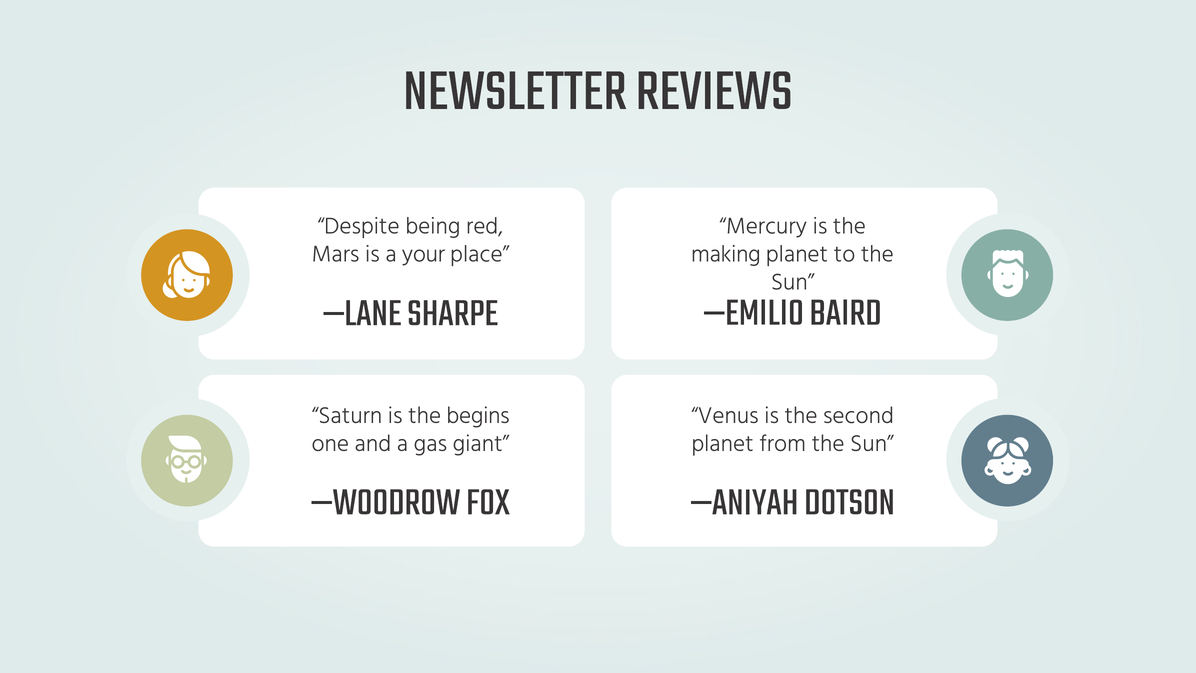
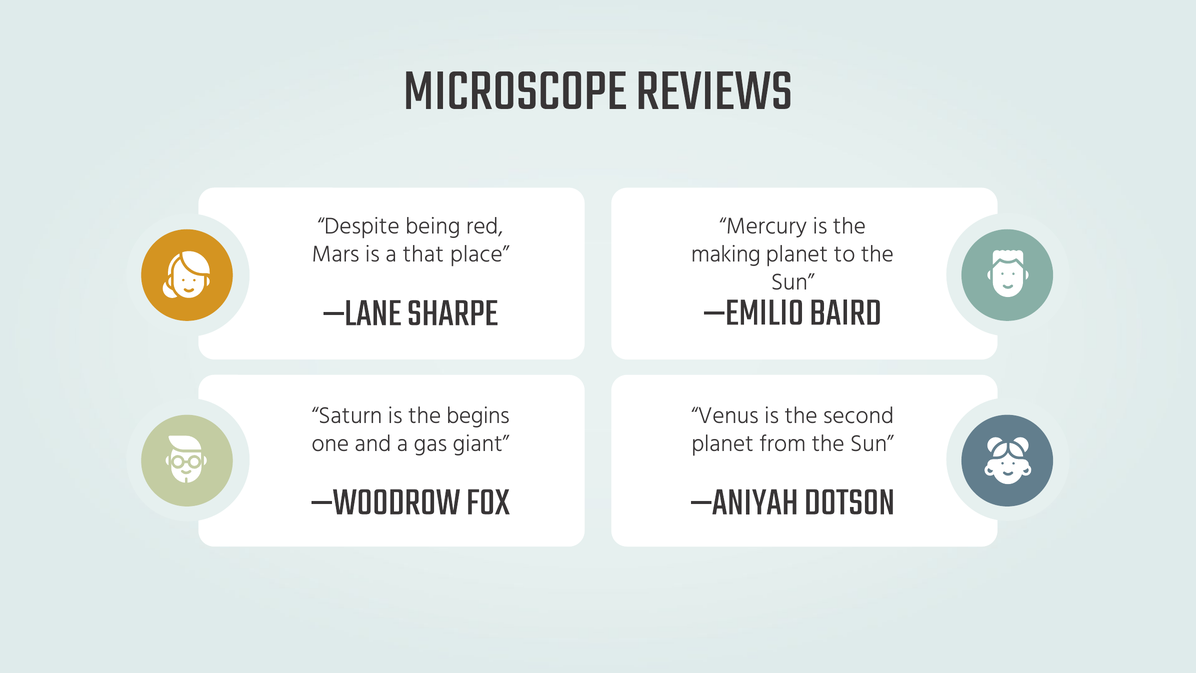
NEWSLETTER: NEWSLETTER -> MICROSCOPE
your: your -> that
